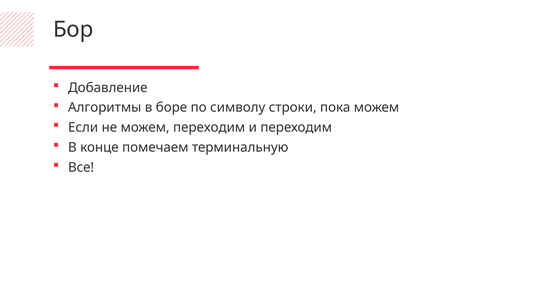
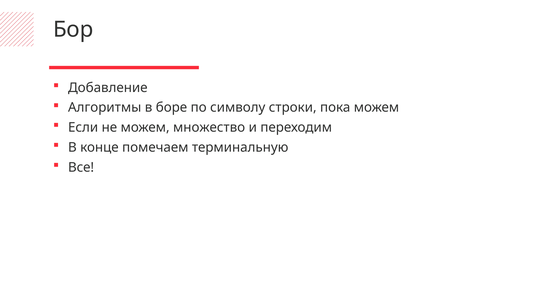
можем переходим: переходим -> множество
